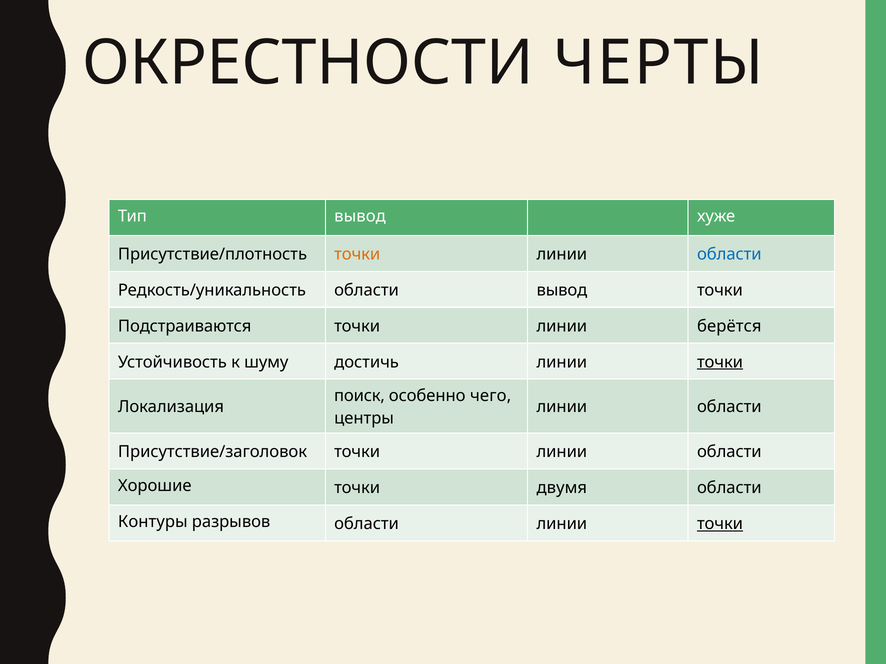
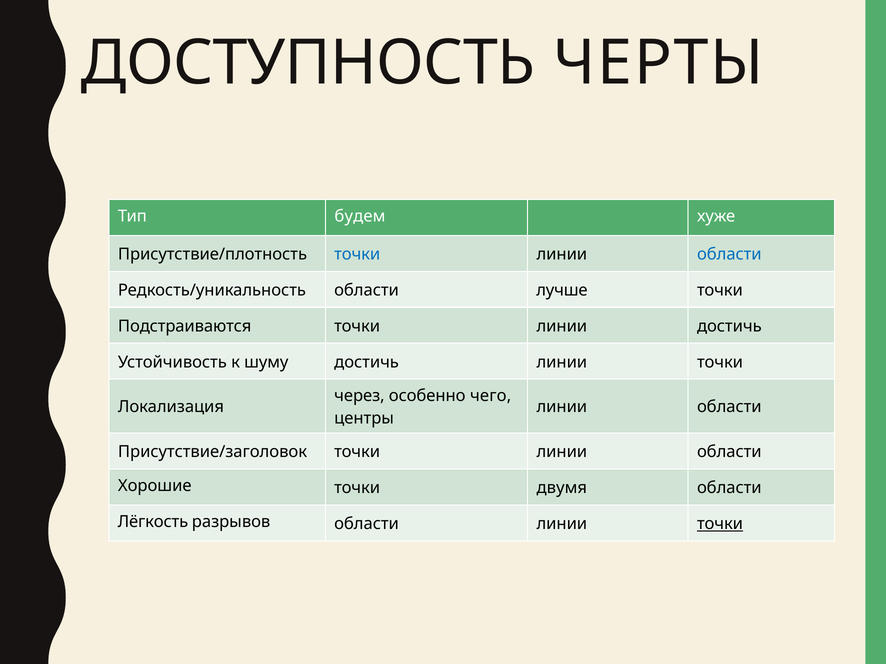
ОКРЕСТНОСТИ: ОКРЕСТНОСТИ -> ДОСТУПНОСТЬ
Тип вывод: вывод -> будем
точки at (357, 255) colour: orange -> blue
области вывод: вывод -> лучше
линии берётся: берётся -> достичь
точки at (720, 362) underline: present -> none
поиск: поиск -> через
Контуры: Контуры -> Лёгкость
